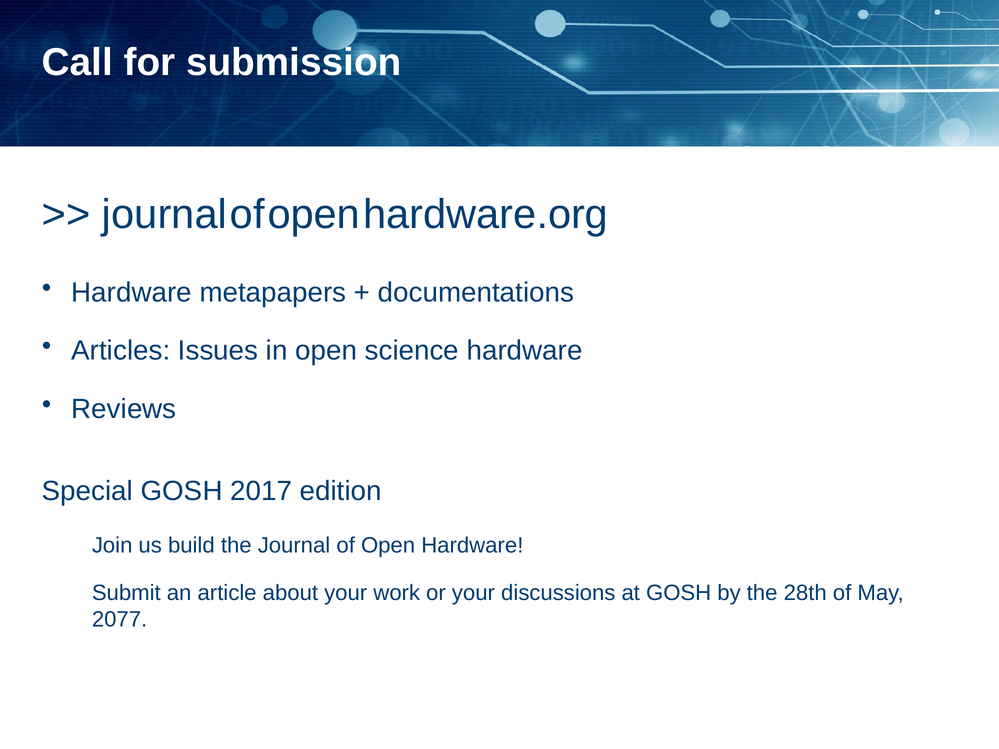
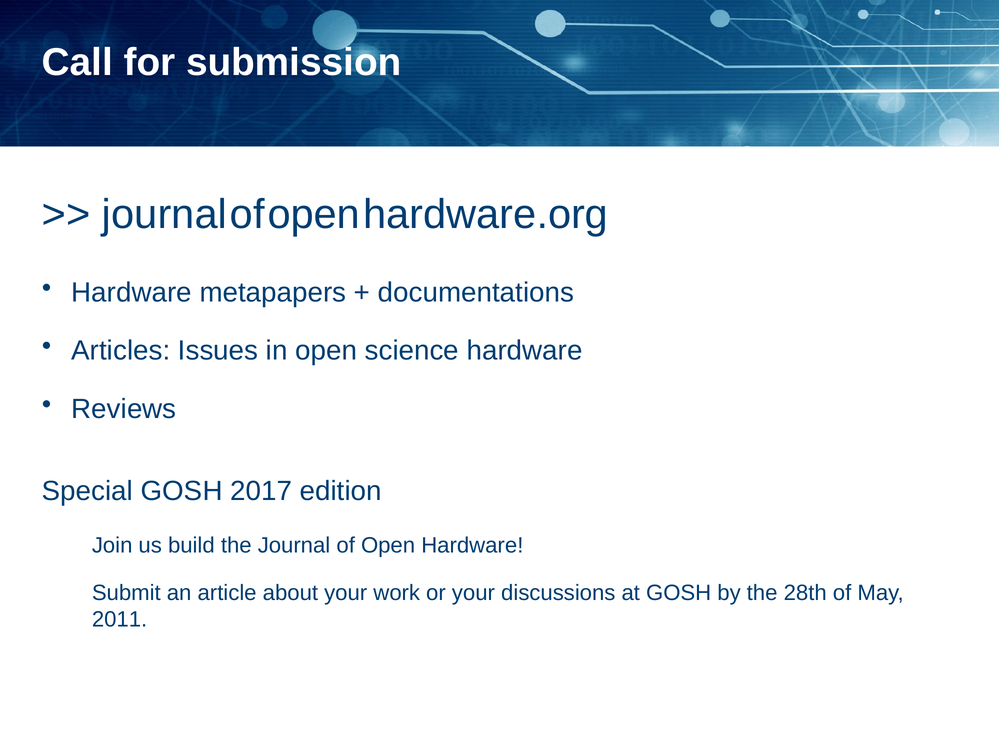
2077: 2077 -> 2011
